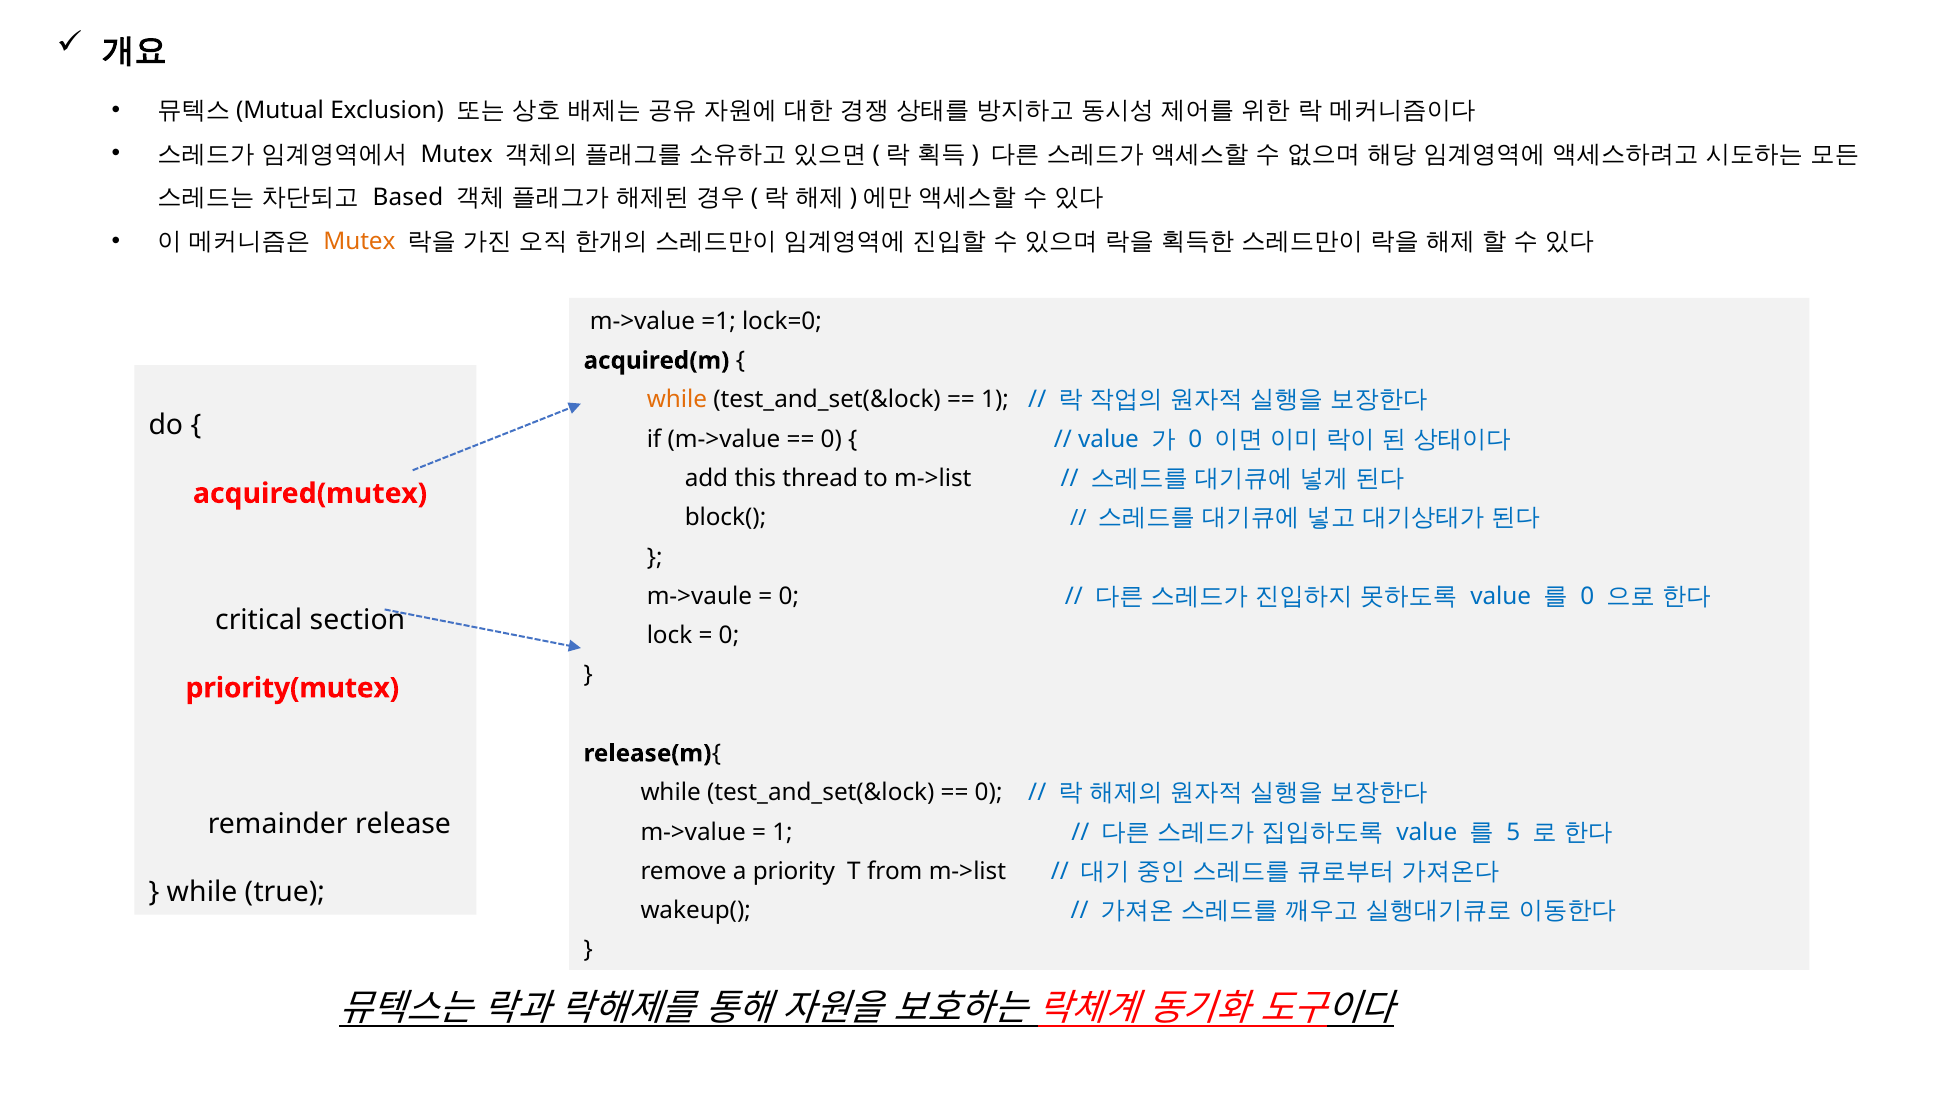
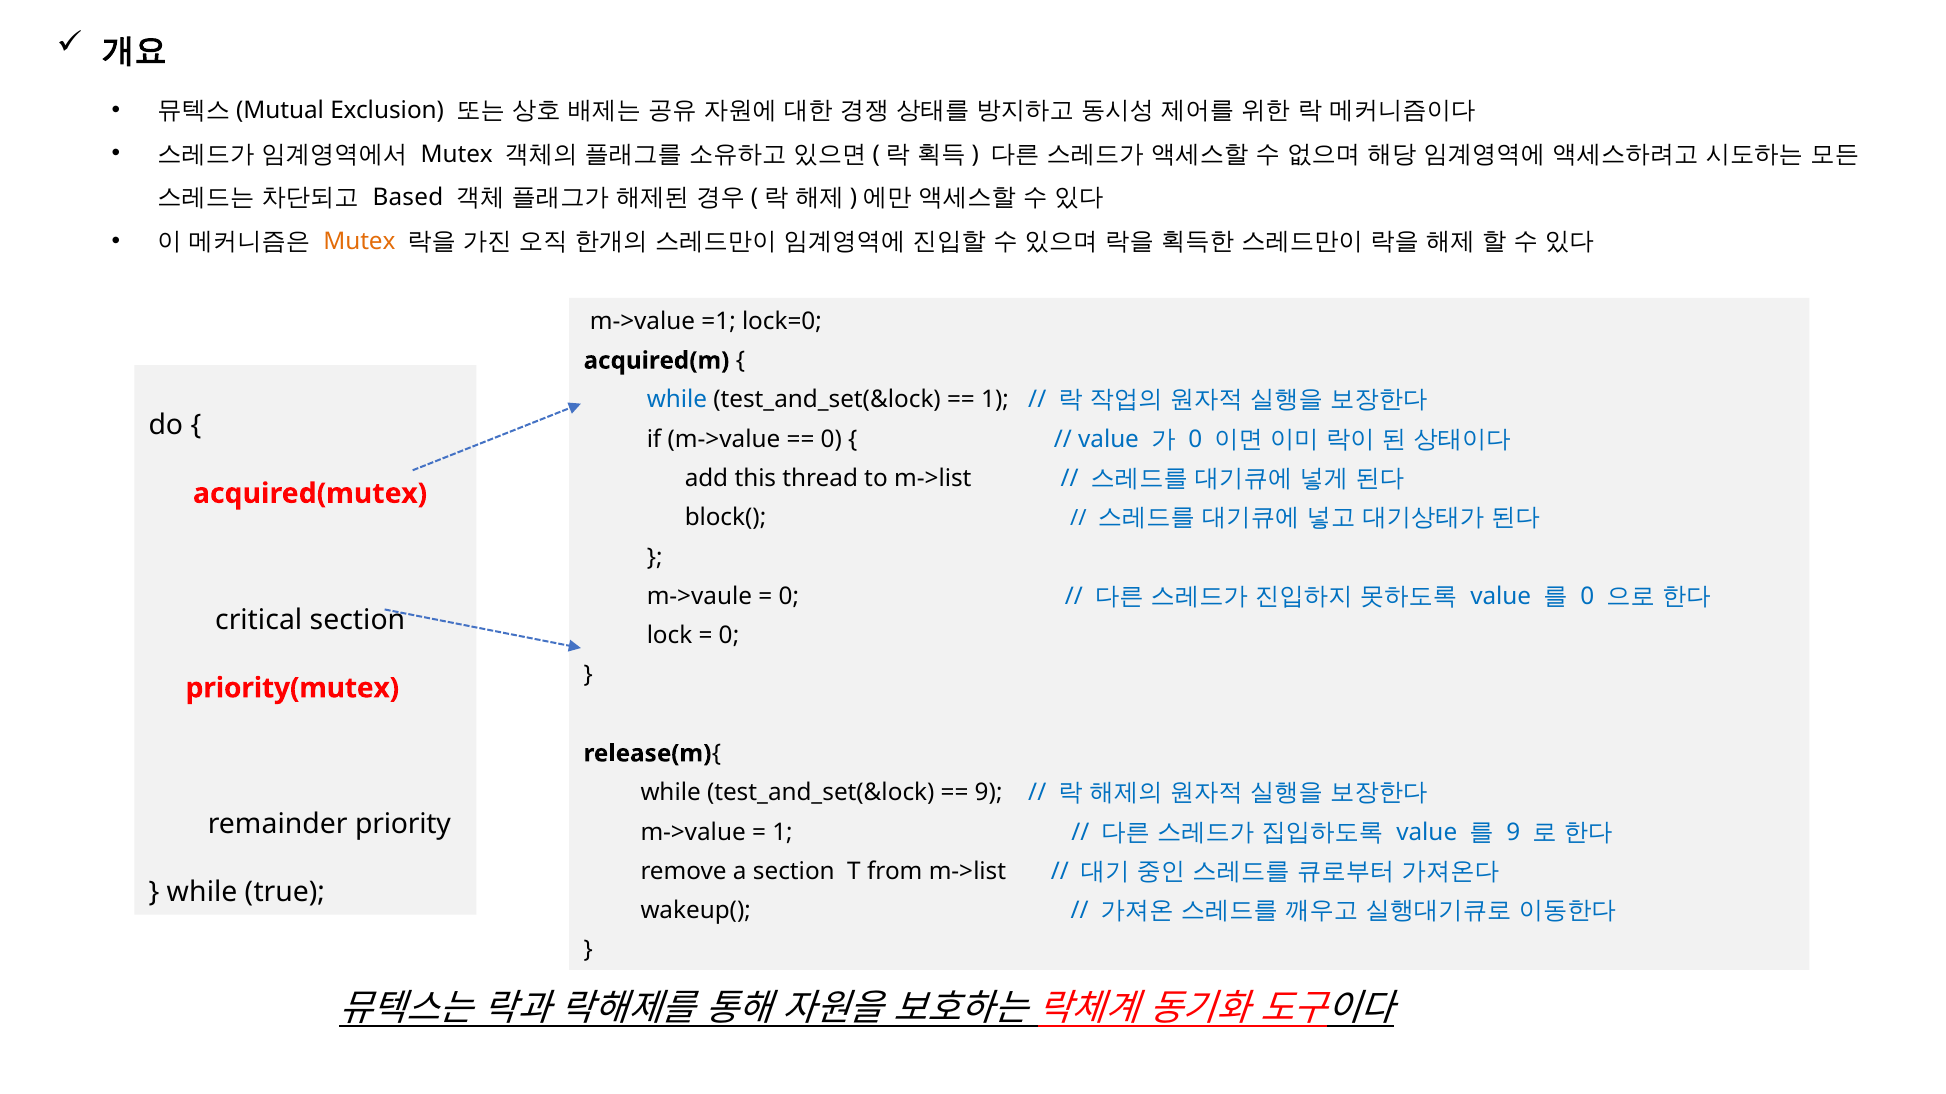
while at (677, 400) colour: orange -> blue
0 at (989, 793): 0 -> 9
release: release -> priority
5 at (1513, 833): 5 -> 9
a priority: priority -> section
